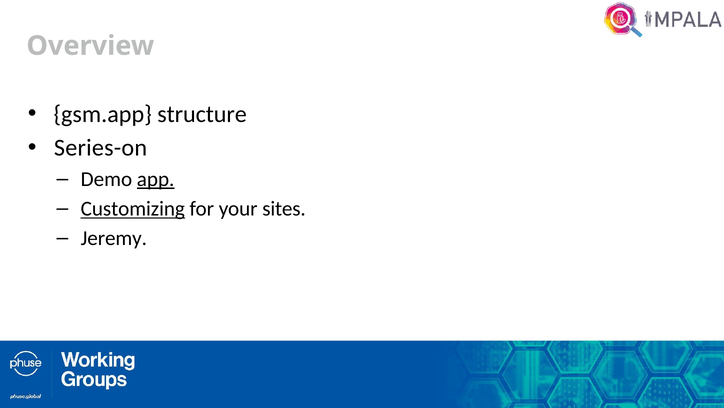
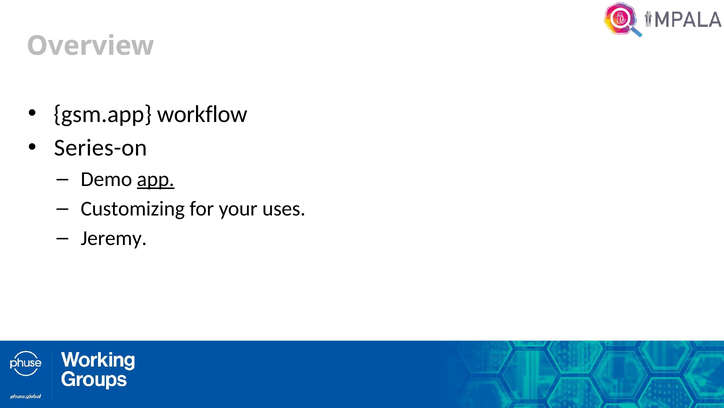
structure: structure -> workflow
Customizing underline: present -> none
sites: sites -> uses
